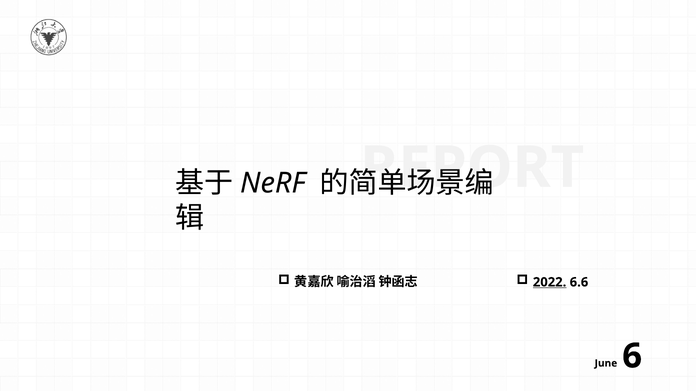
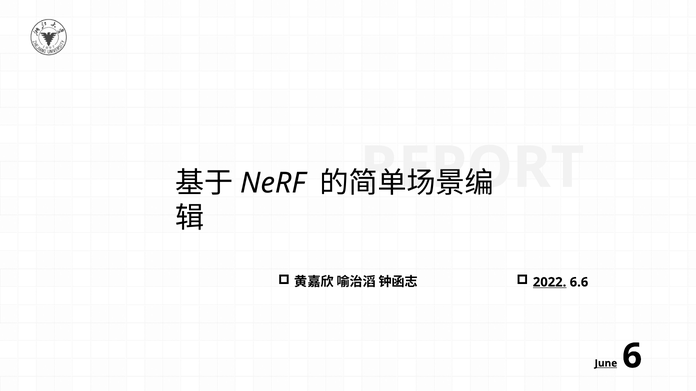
June underline: none -> present
